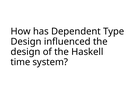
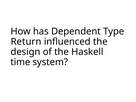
Design at (26, 42): Design -> Return
